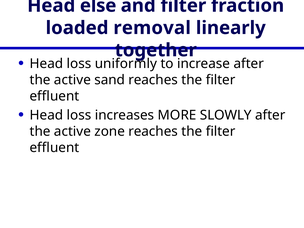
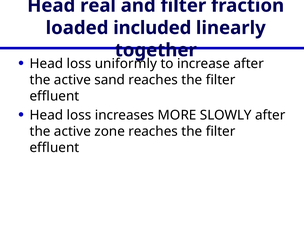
else: else -> real
removal: removal -> included
